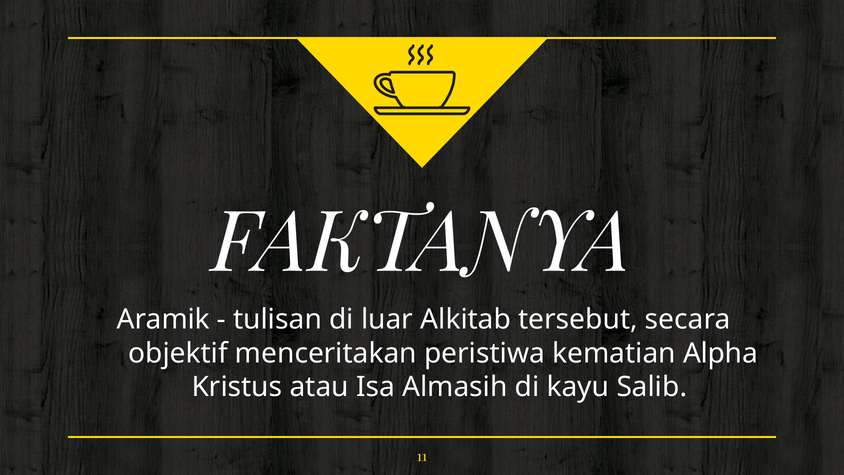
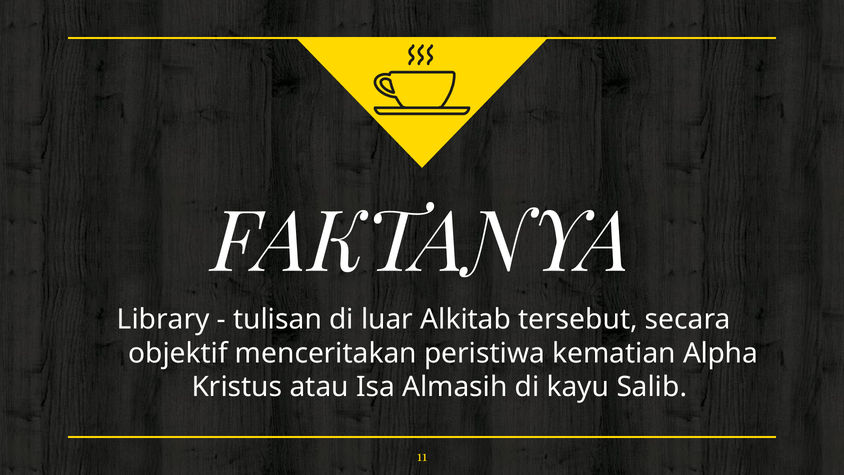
Aramik: Aramik -> Library
